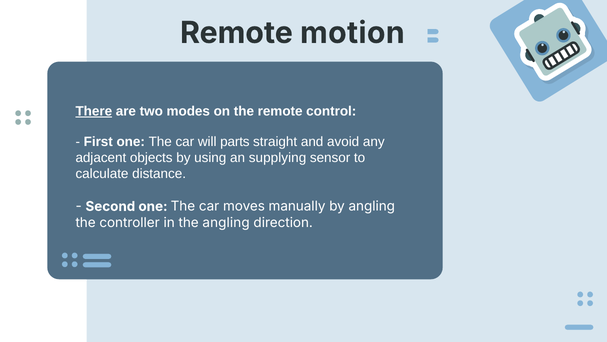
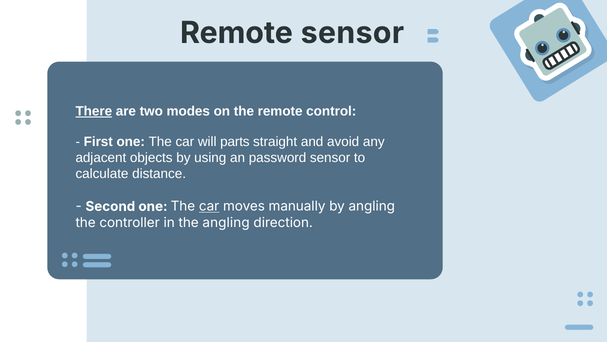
Remote motion: motion -> sensor
supplying: supplying -> password
car at (209, 206) underline: none -> present
